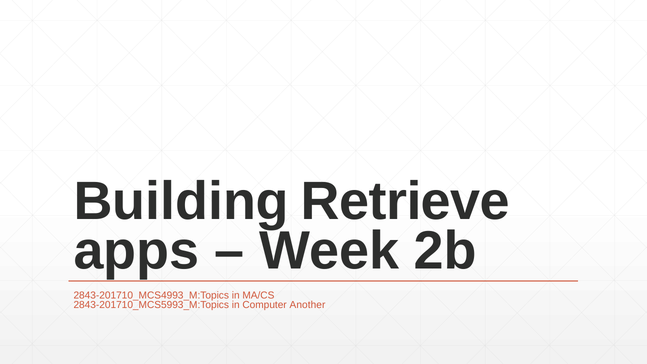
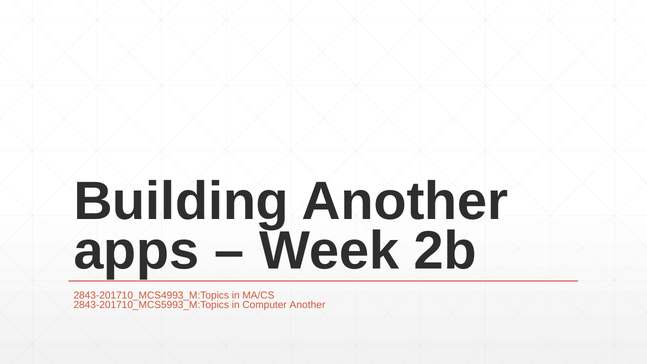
Building Retrieve: Retrieve -> Another
